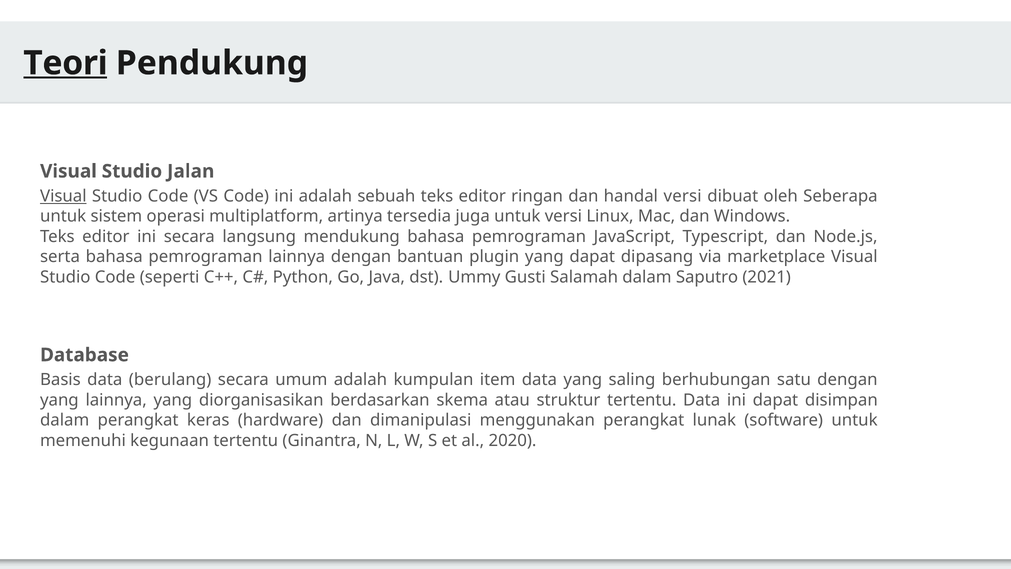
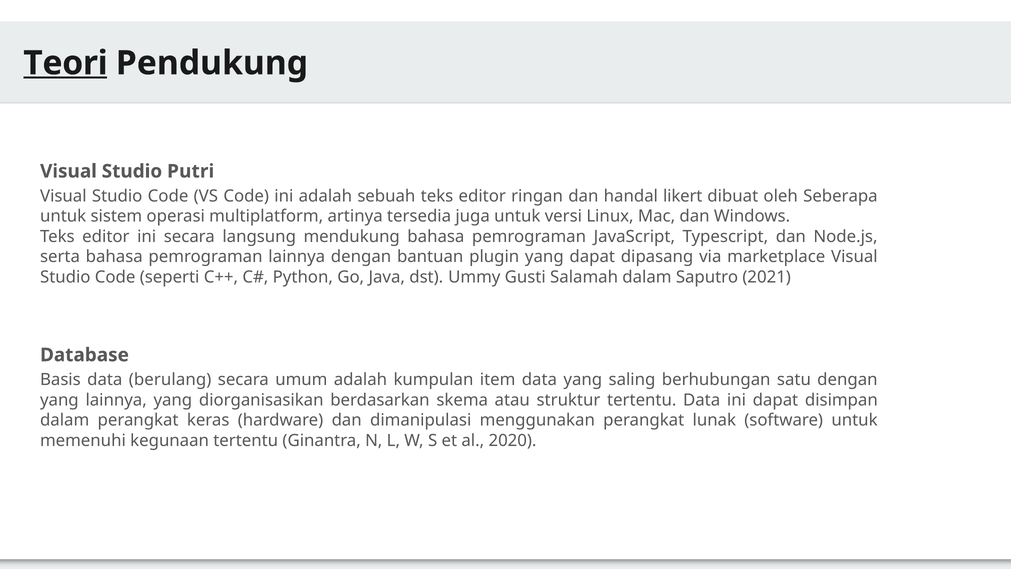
Jalan: Jalan -> Putri
Visual at (63, 196) underline: present -> none
handal versi: versi -> likert
